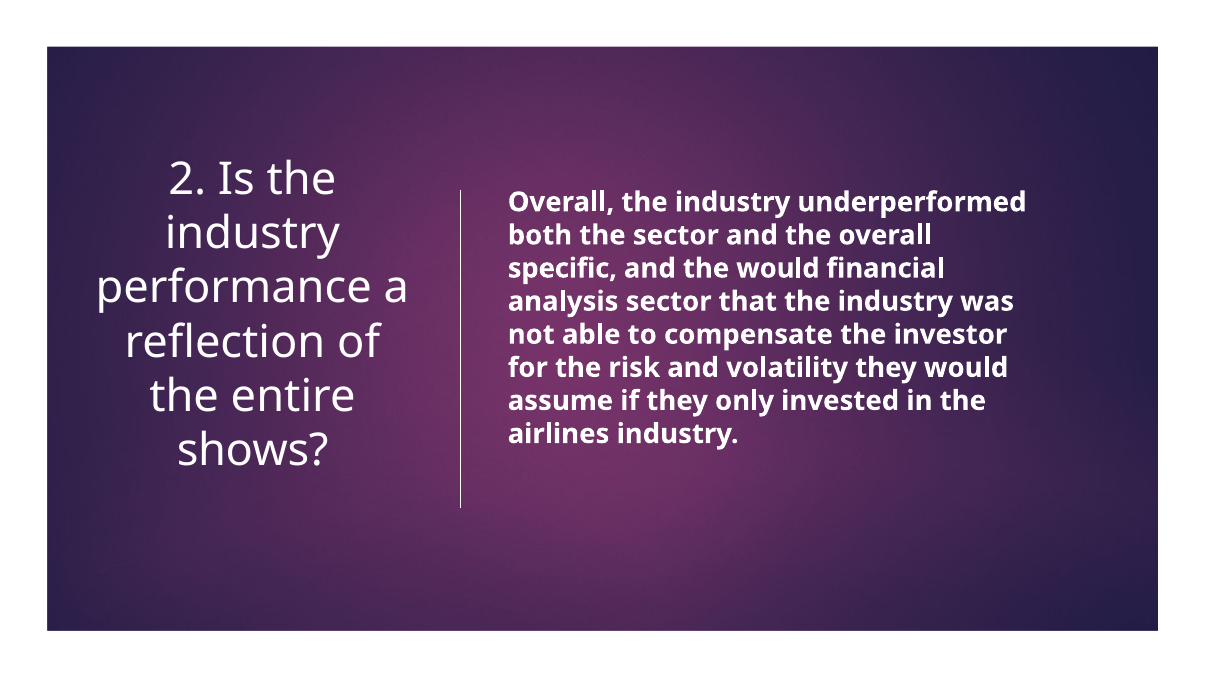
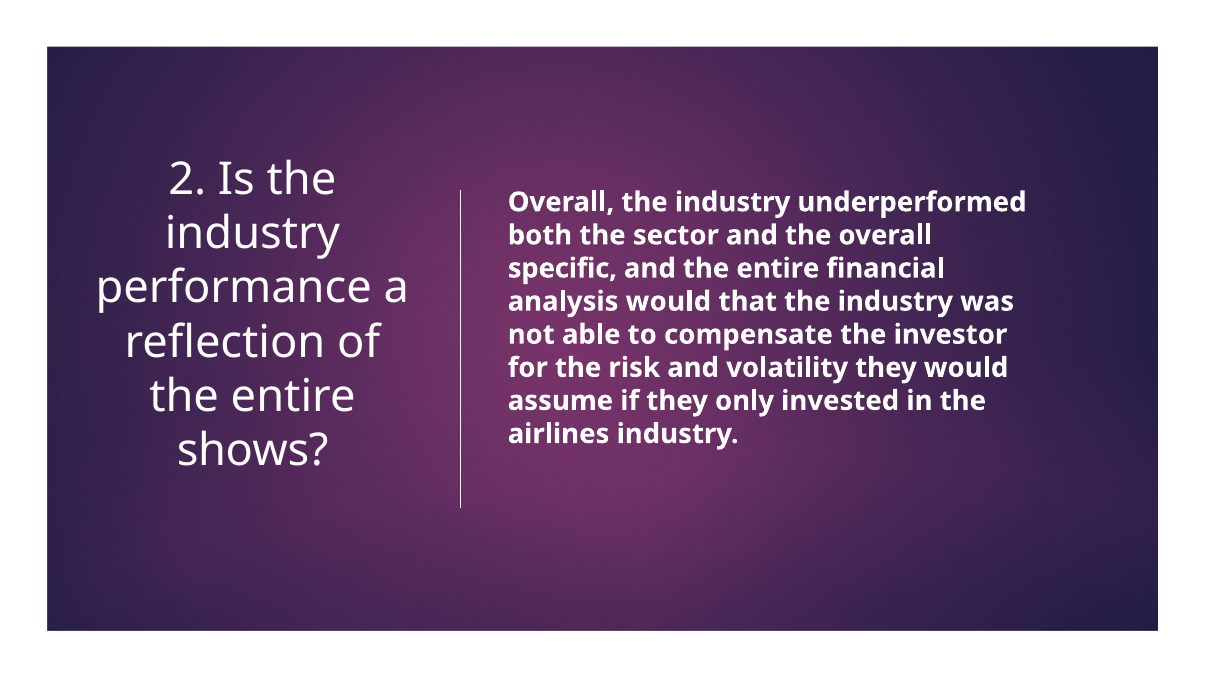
and the would: would -> entire
analysis sector: sector -> would
